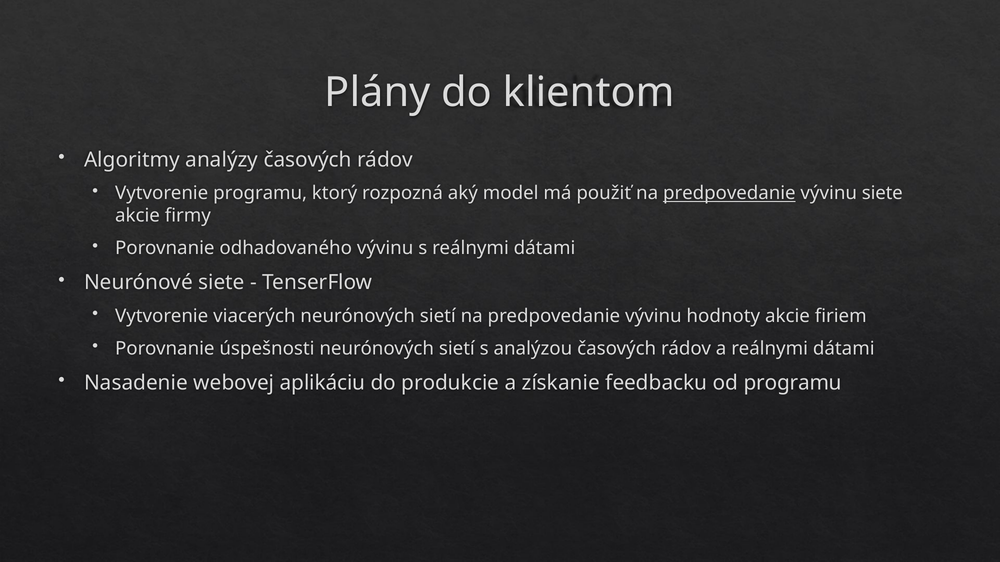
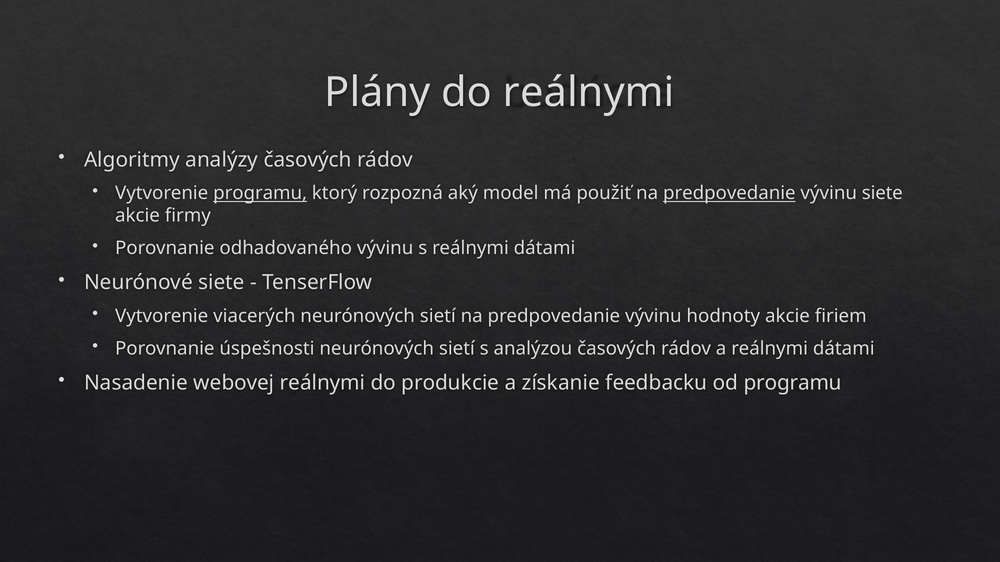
do klientom: klientom -> reálnymi
programu at (260, 193) underline: none -> present
webovej aplikáciu: aplikáciu -> reálnymi
